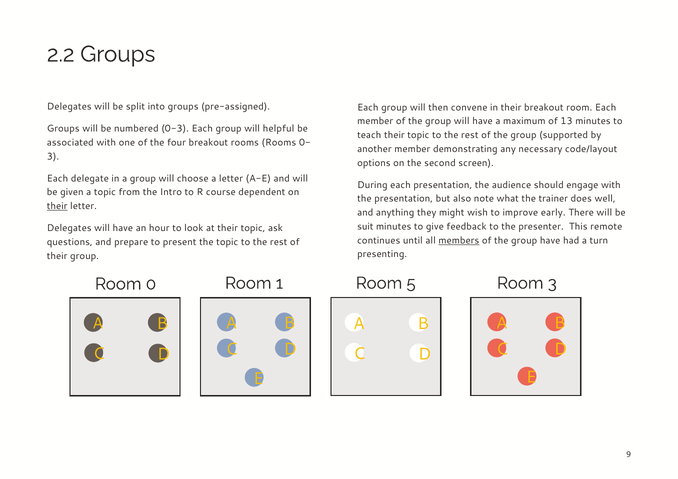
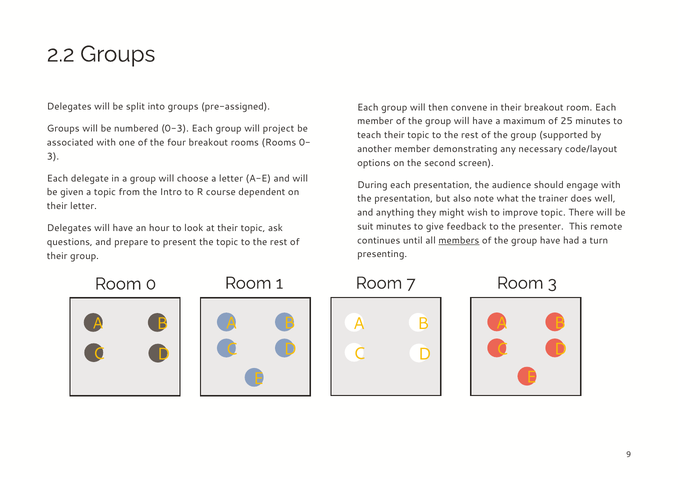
13: 13 -> 25
helpful: helpful -> project
their at (57, 206) underline: present -> none
improve early: early -> topic
5: 5 -> 7
